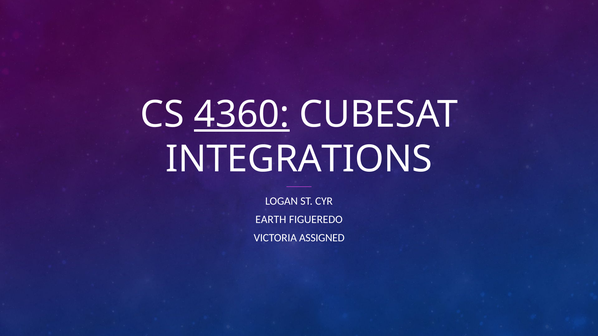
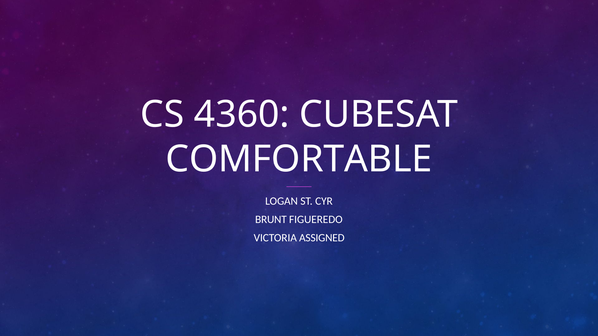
4360 underline: present -> none
INTEGRATIONS: INTEGRATIONS -> COMFORTABLE
EARTH: EARTH -> BRUNT
